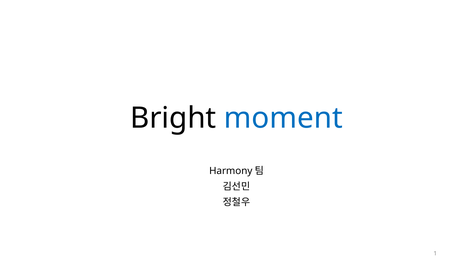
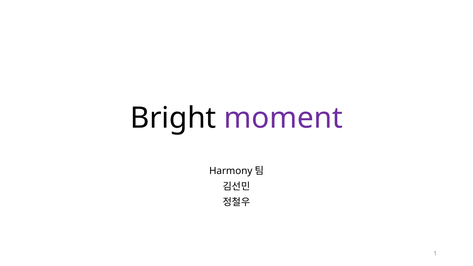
moment colour: blue -> purple
